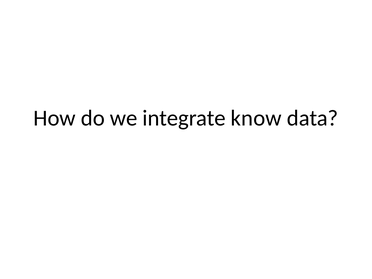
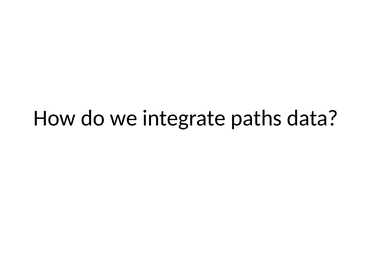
know: know -> paths
